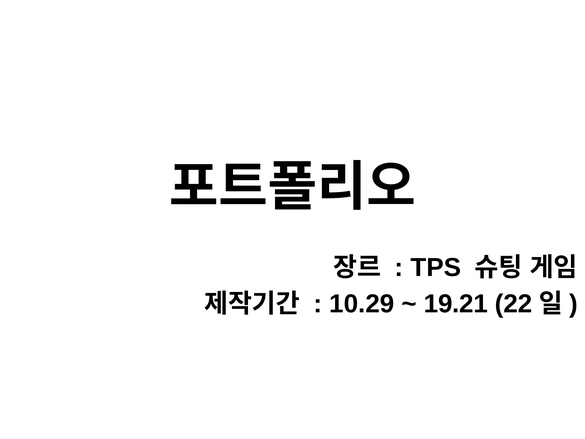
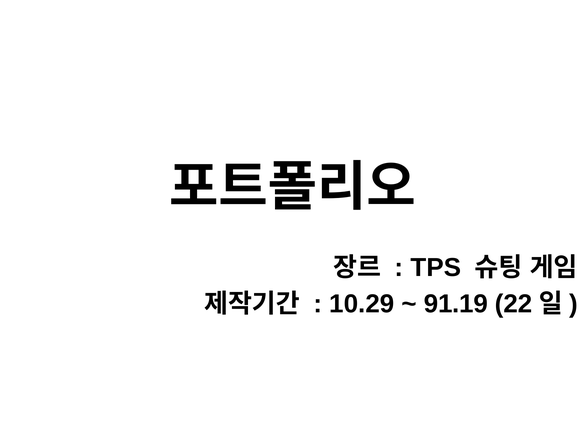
19.21: 19.21 -> 91.19
